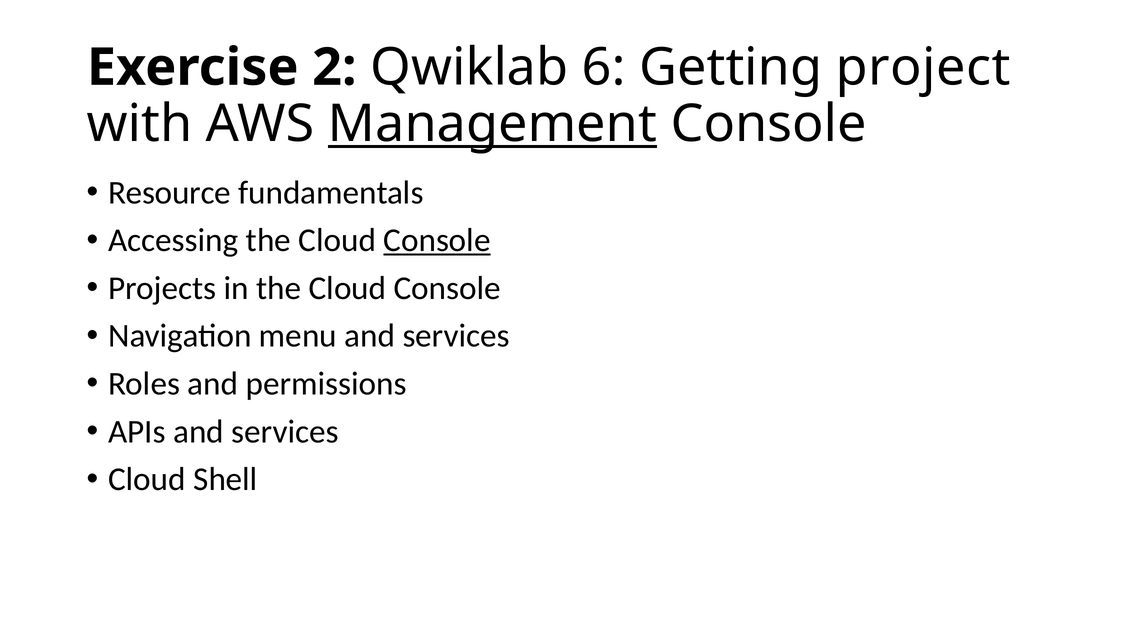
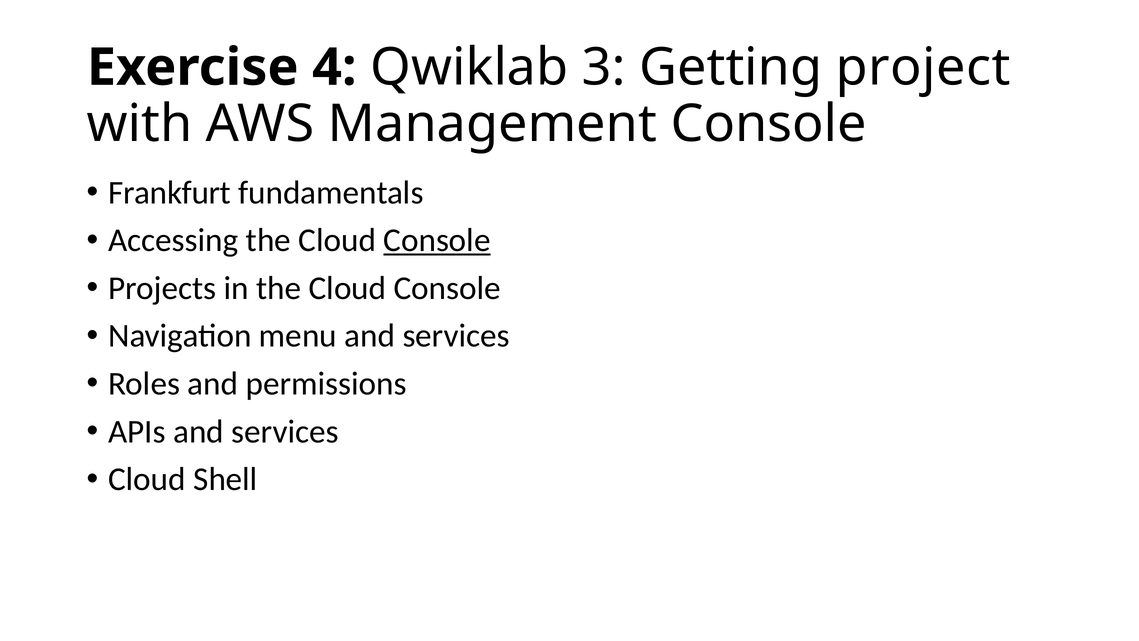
2: 2 -> 4
6: 6 -> 3
Management underline: present -> none
Resource: Resource -> Frankfurt
